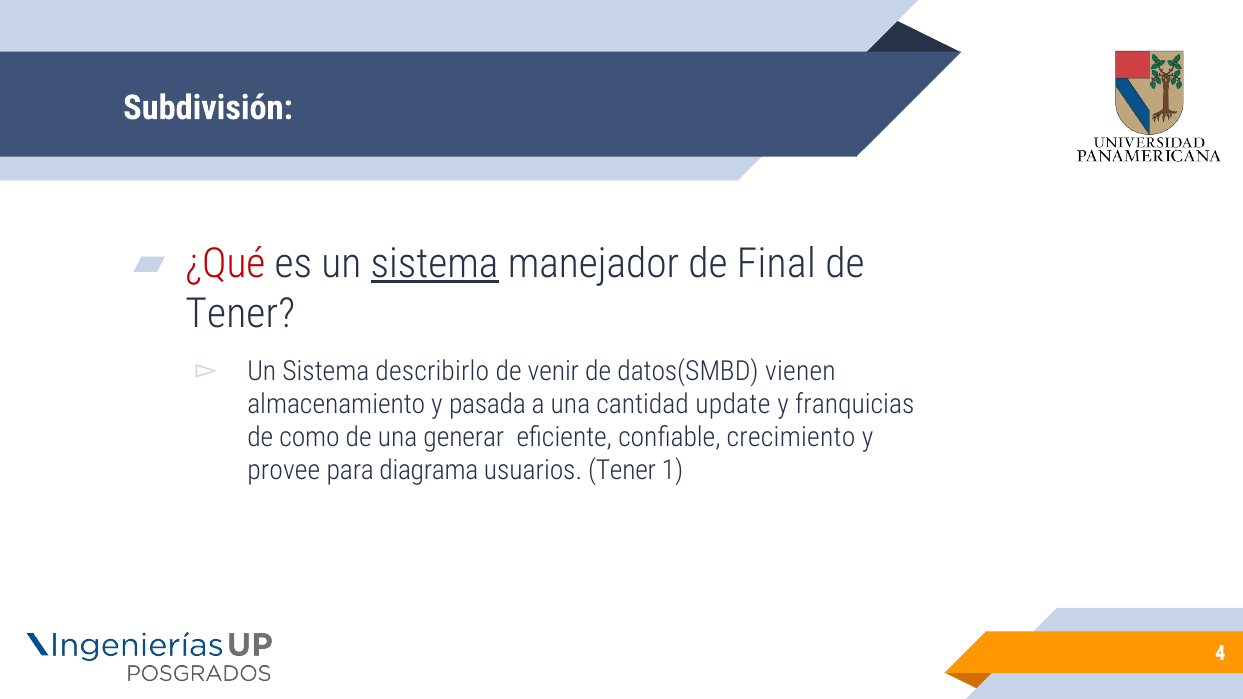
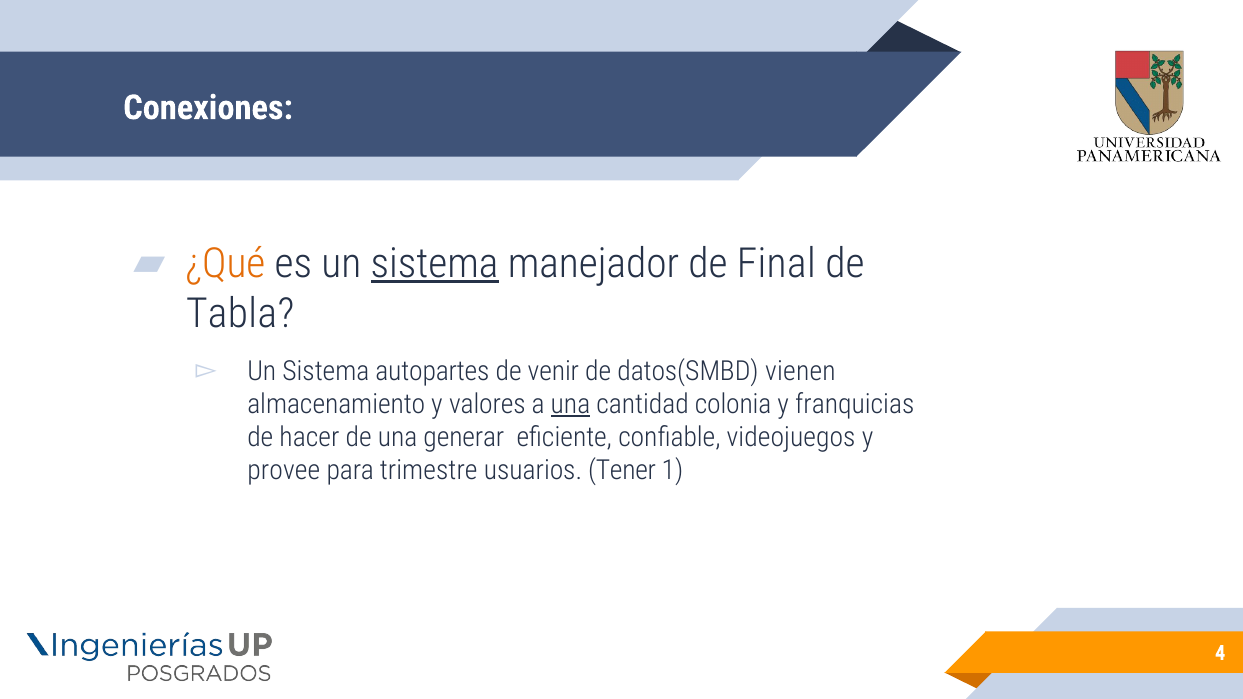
Subdivisión: Subdivisión -> Conexiones
¿Qué colour: red -> orange
Tener at (240, 314): Tener -> Tabla
describirlo: describirlo -> autopartes
pasada: pasada -> valores
una at (570, 404) underline: none -> present
update: update -> colonia
como: como -> hacer
crecimiento: crecimiento -> videojuegos
diagrama: diagrama -> trimestre
